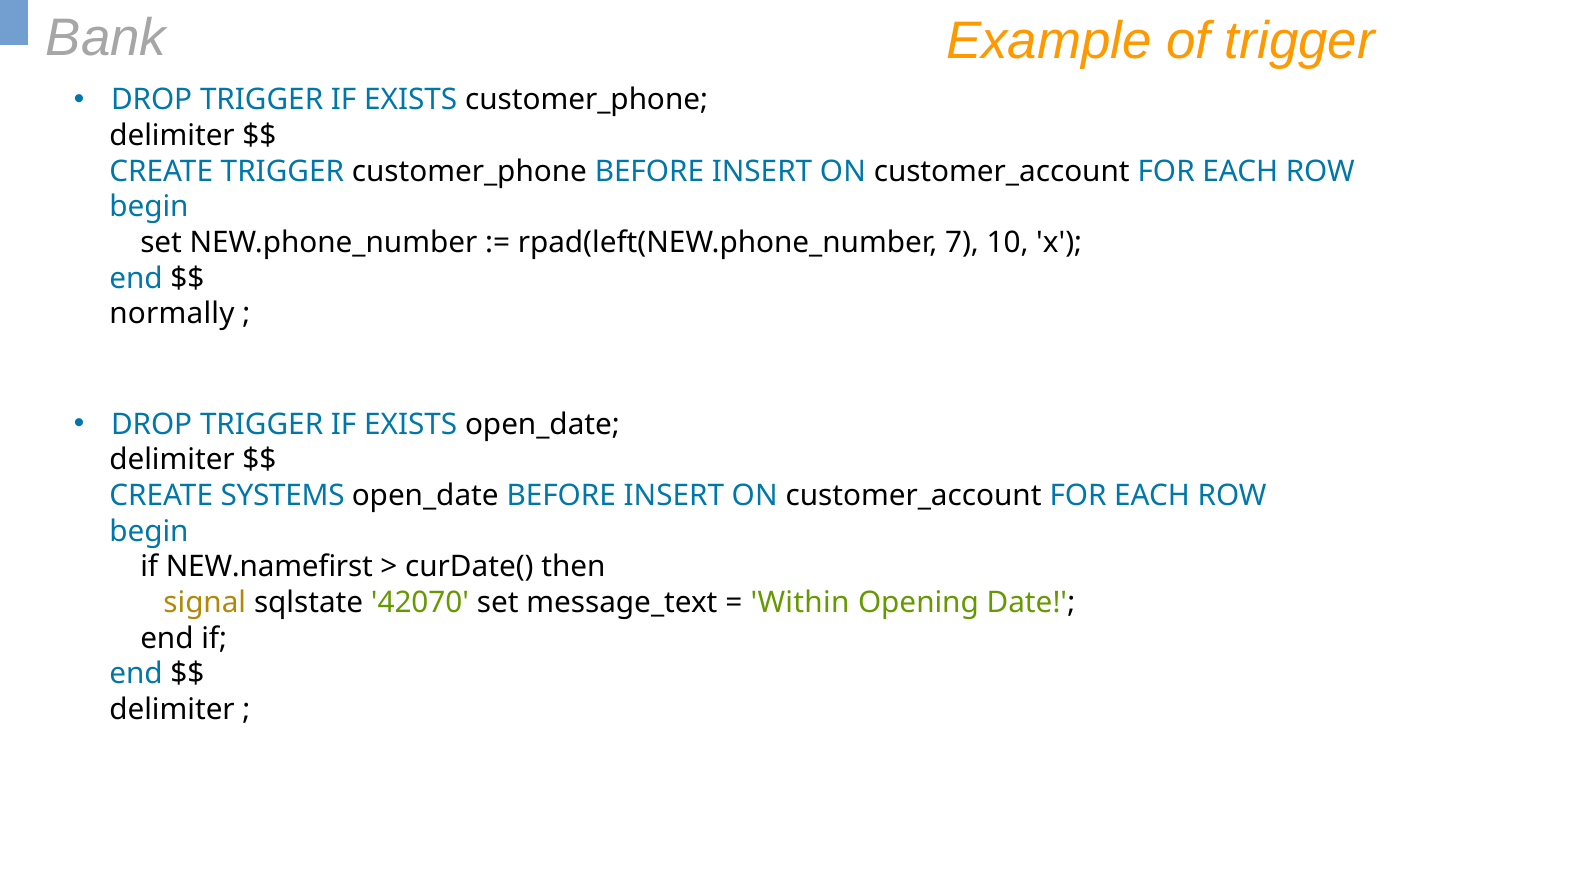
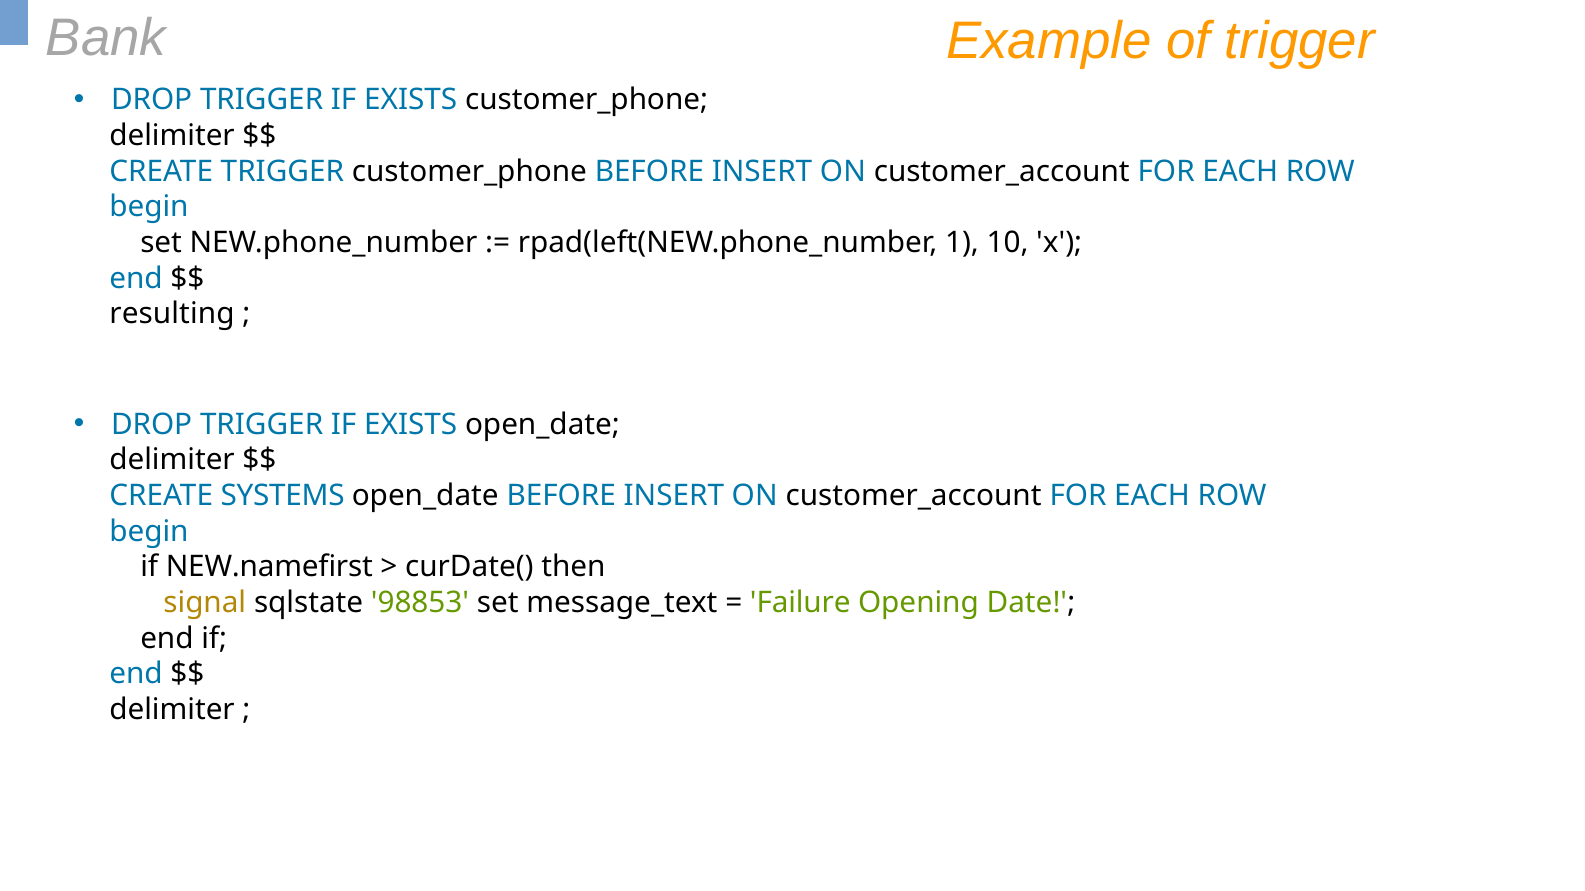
7: 7 -> 1
normally: normally -> resulting
42070: 42070 -> 98853
Within: Within -> Failure
